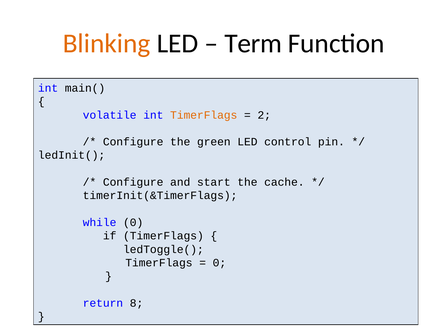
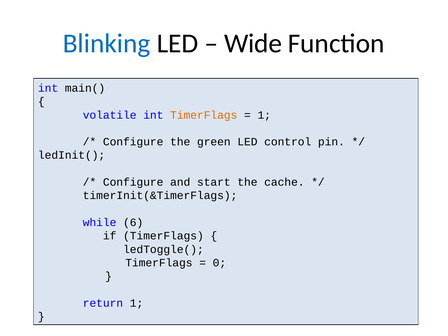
Blinking colour: orange -> blue
Term: Term -> Wide
2 at (264, 115): 2 -> 1
while 0: 0 -> 6
return 8: 8 -> 1
